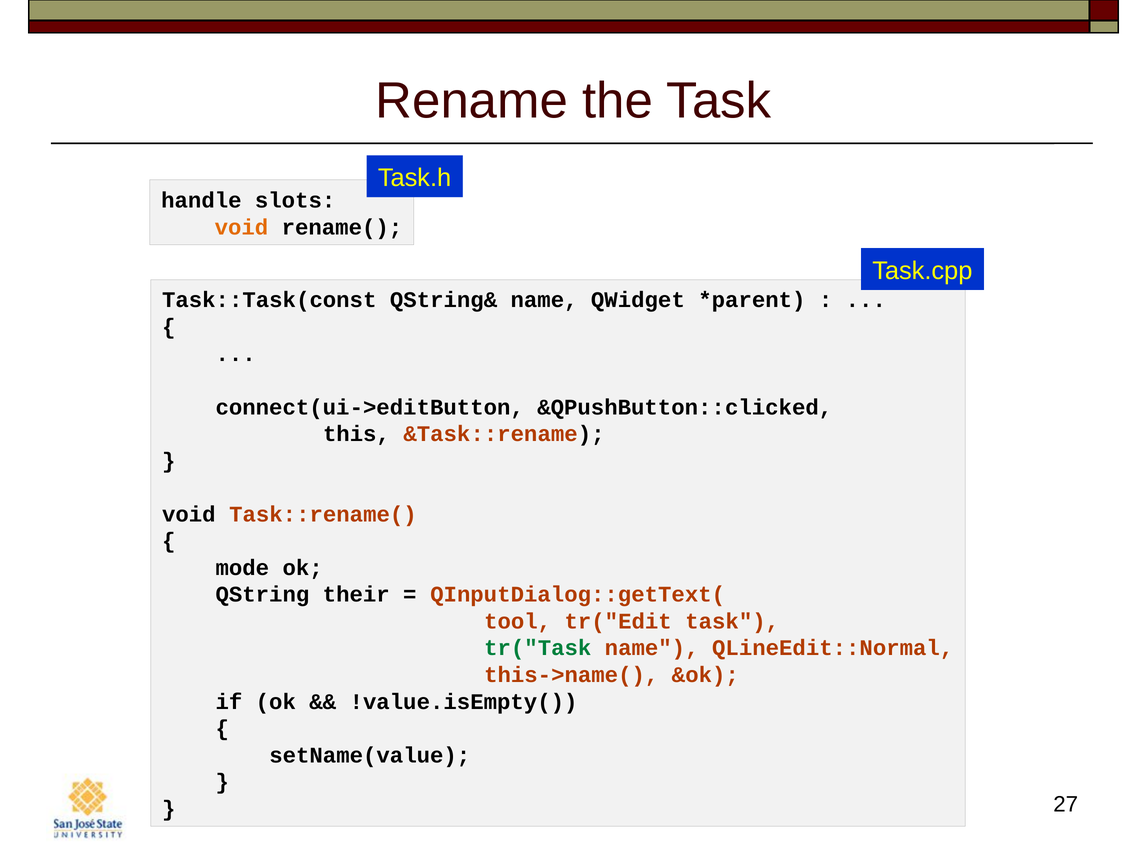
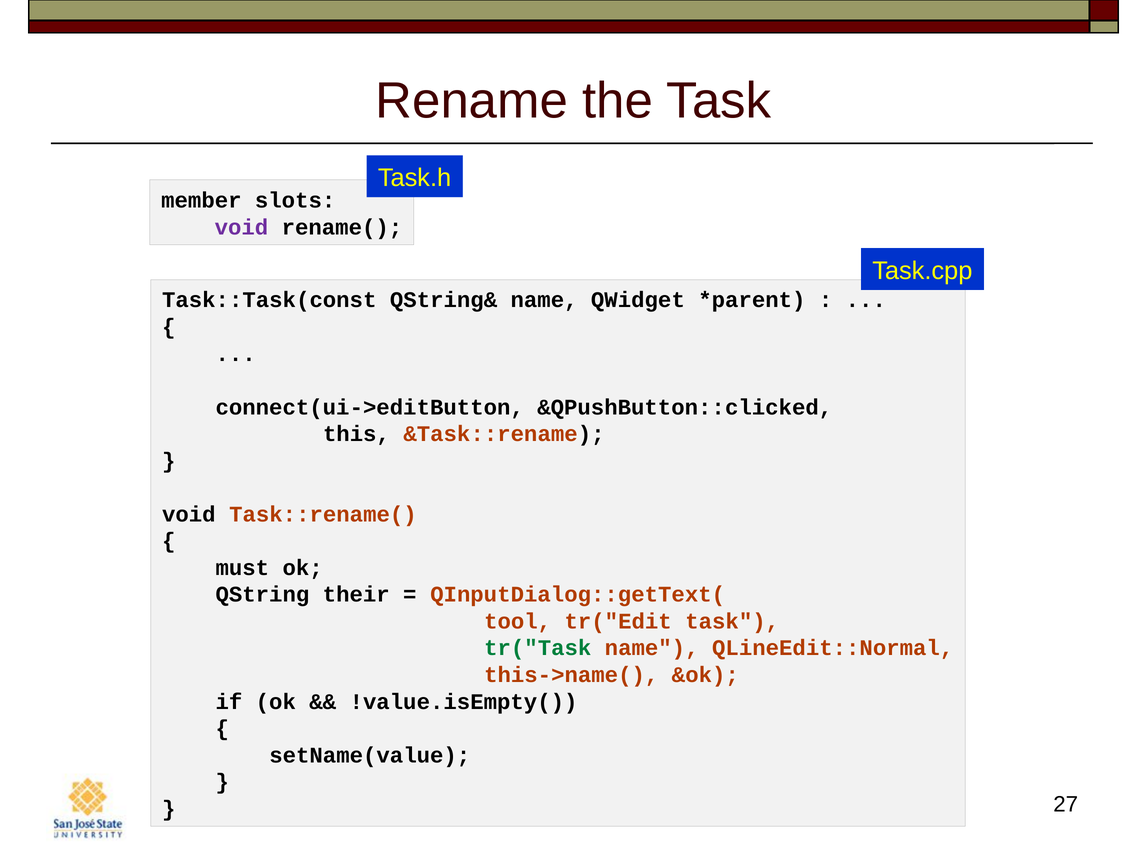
handle: handle -> member
void at (241, 227) colour: orange -> purple
mode: mode -> must
